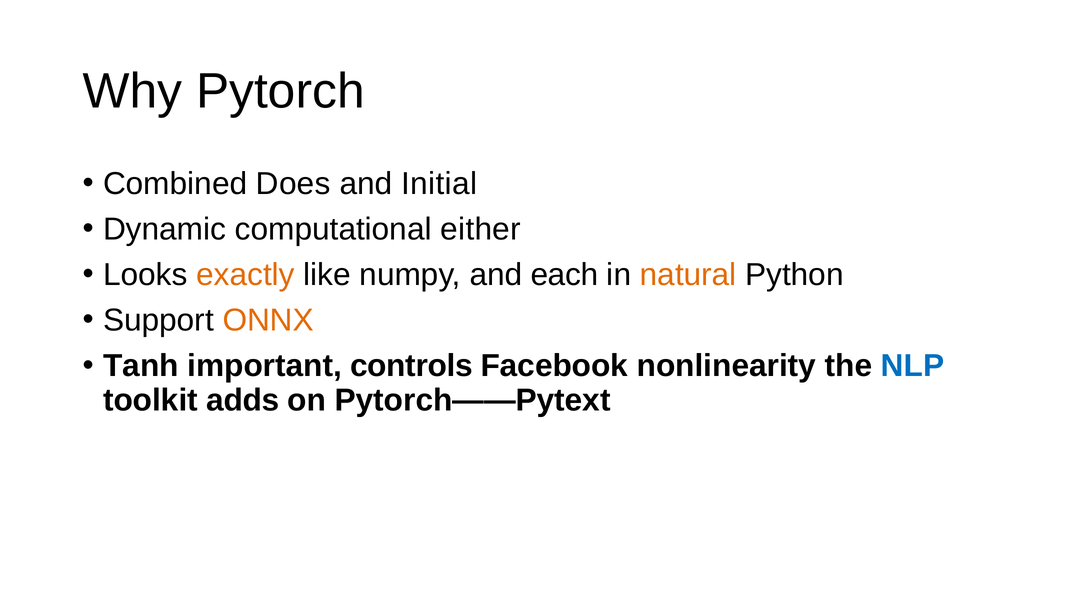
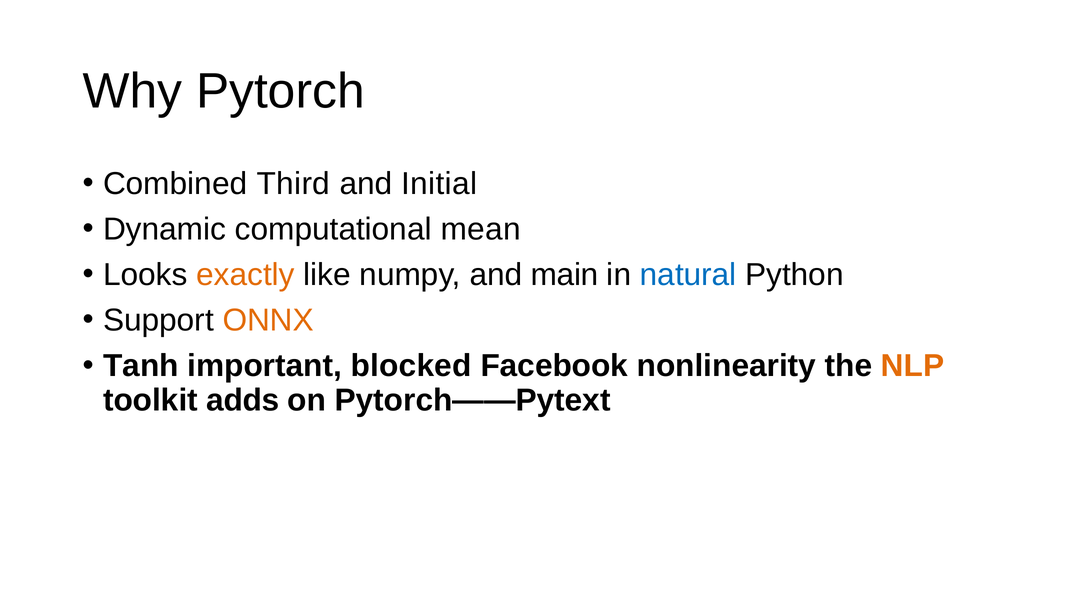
Does: Does -> Third
either: either -> mean
each: each -> main
natural colour: orange -> blue
controls: controls -> blocked
NLP colour: blue -> orange
